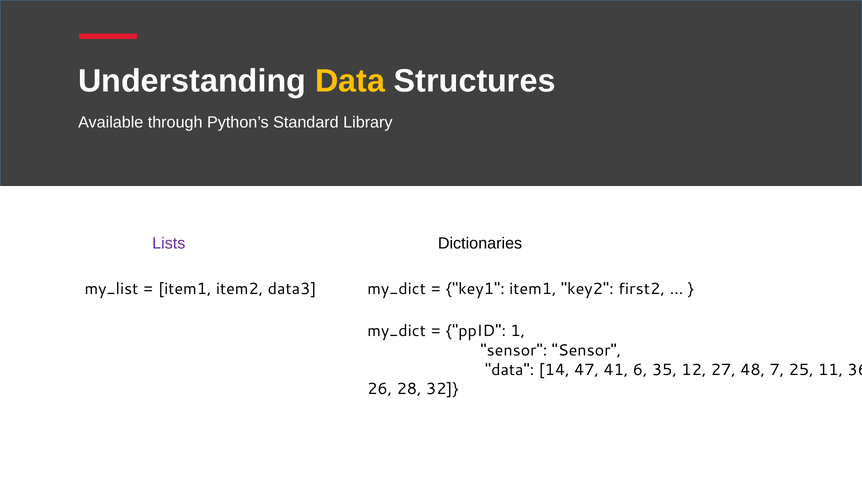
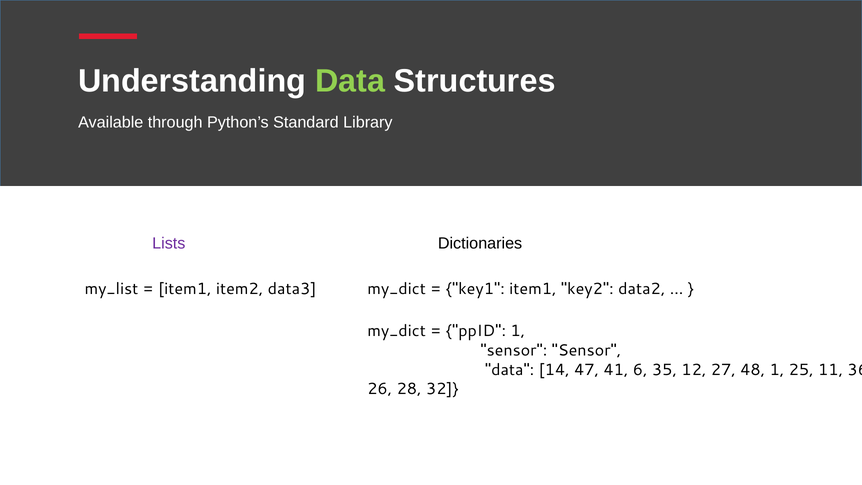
Data at (350, 81) colour: yellow -> light green
first2: first2 -> data2
48 7: 7 -> 1
